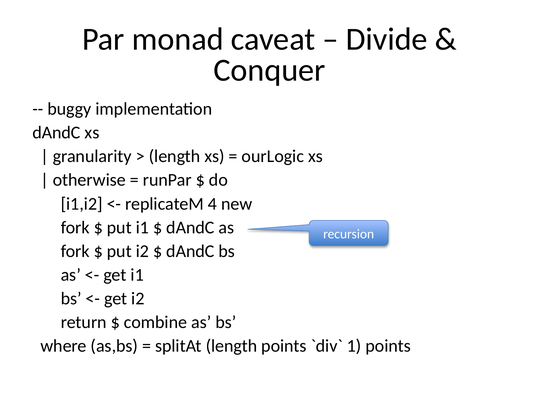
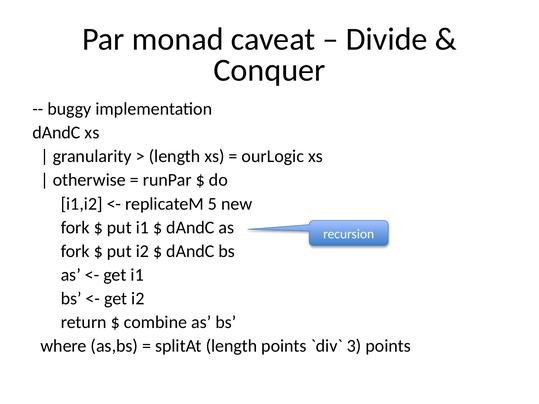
4: 4 -> 5
1: 1 -> 3
